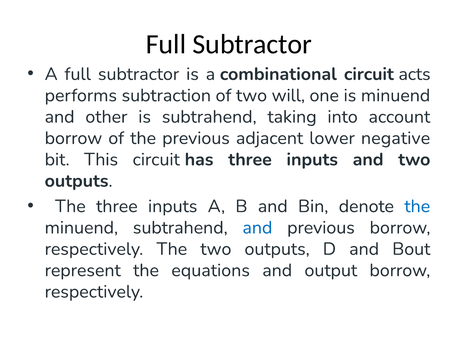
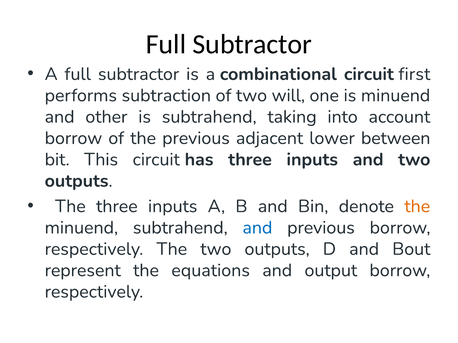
acts: acts -> first
negative: negative -> between
the at (417, 207) colour: blue -> orange
